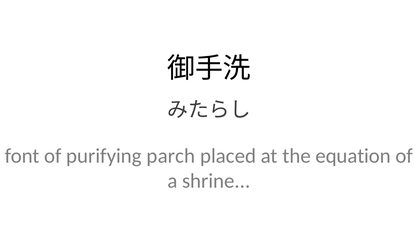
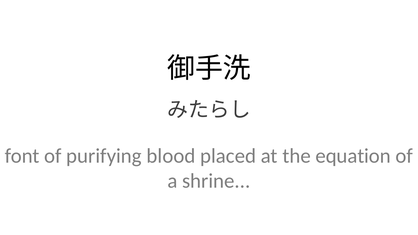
parch: parch -> blood
